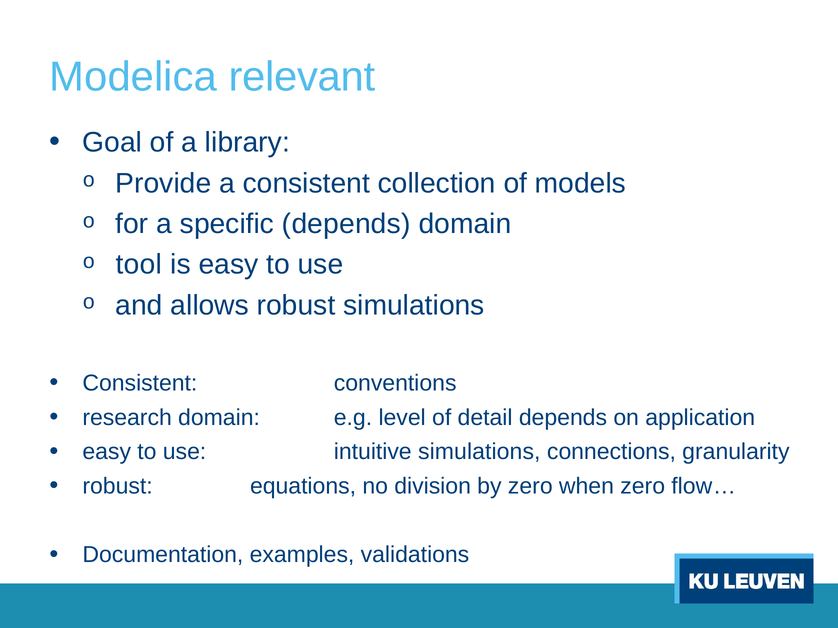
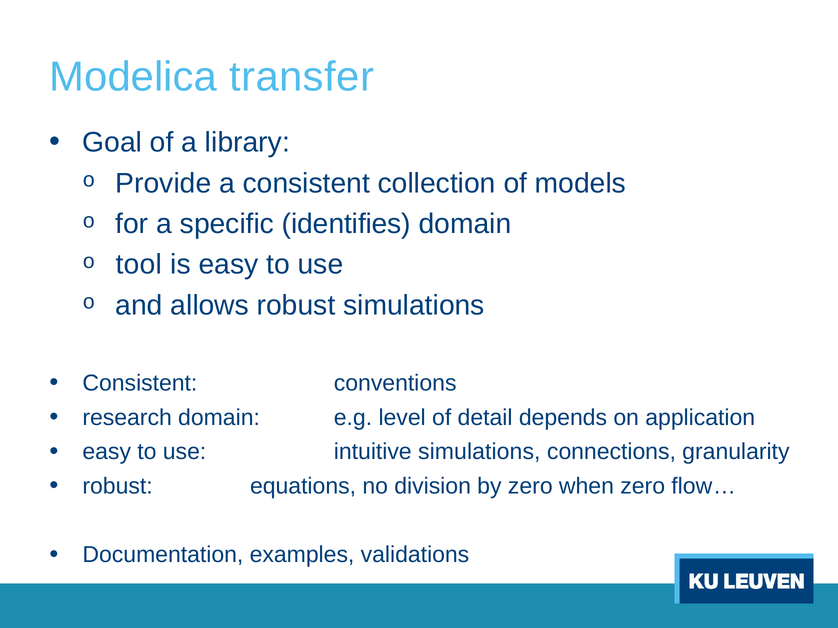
relevant: relevant -> transfer
specific depends: depends -> identifies
